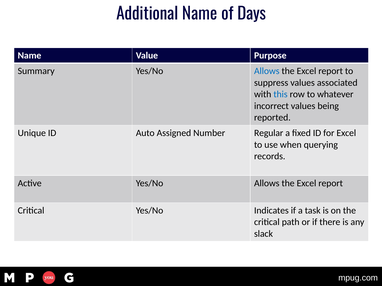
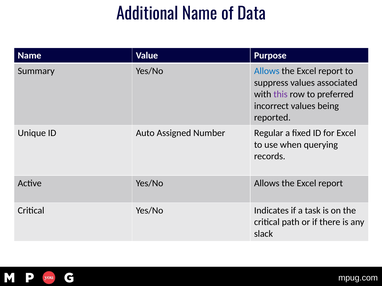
Days: Days -> Data
this colour: blue -> purple
whatever: whatever -> preferred
